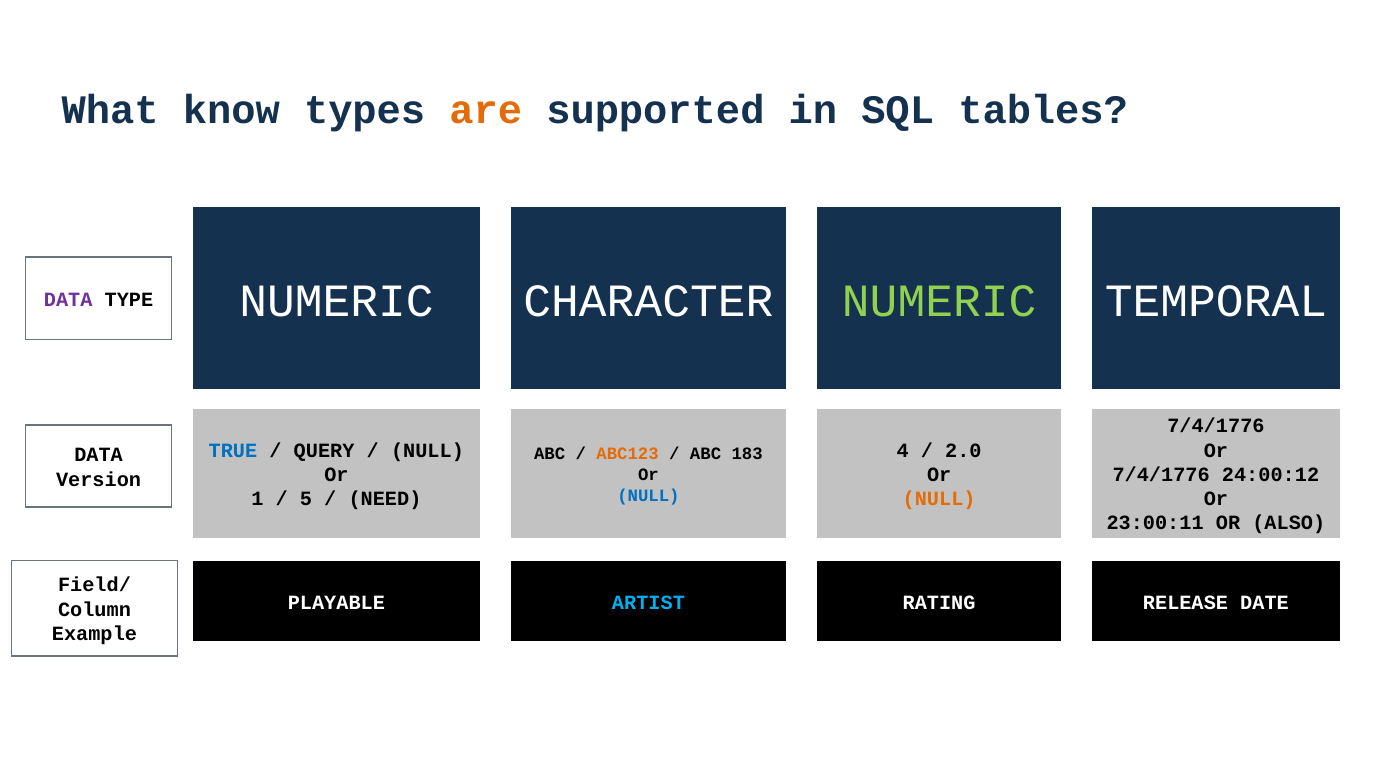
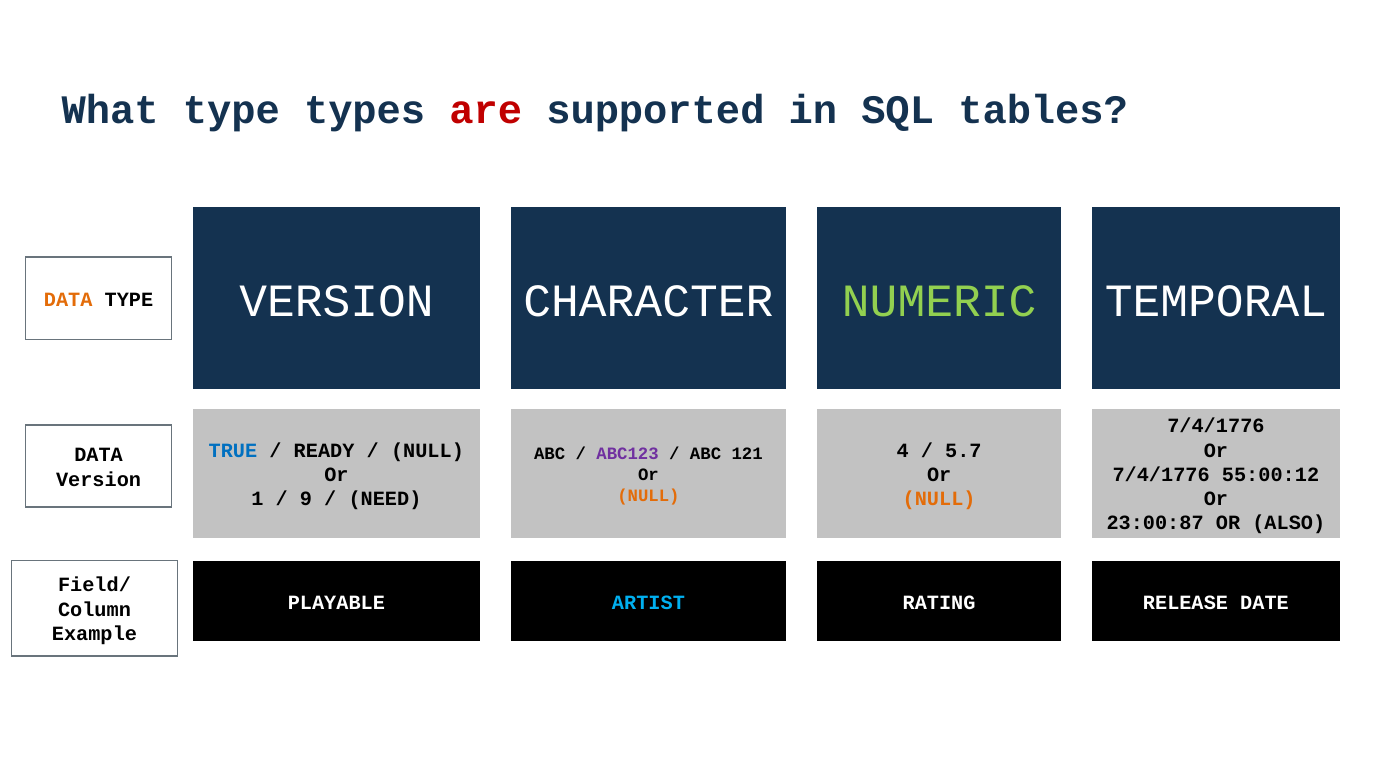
What know: know -> type
are colour: orange -> red
NUMERIC at (336, 302): NUMERIC -> VERSION
DATA at (68, 300) colour: purple -> orange
QUERY: QUERY -> READY
2.0: 2.0 -> 5.7
ABC123 colour: orange -> purple
183: 183 -> 121
24:00:12: 24:00:12 -> 55:00:12
NULL at (648, 495) colour: blue -> orange
5: 5 -> 9
23:00:11: 23:00:11 -> 23:00:87
